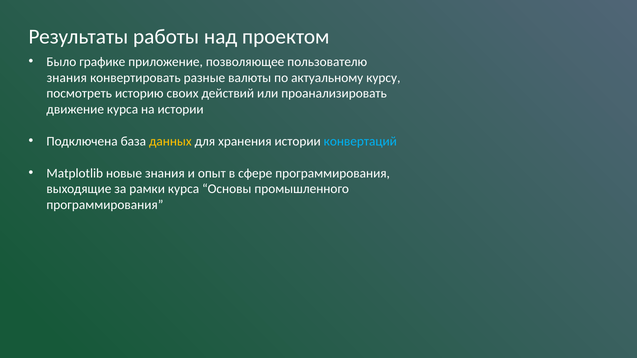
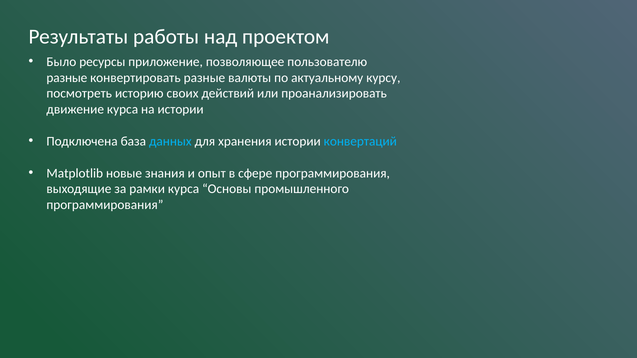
графике: графике -> ресурсы
знания at (67, 78): знания -> разные
данных colour: yellow -> light blue
